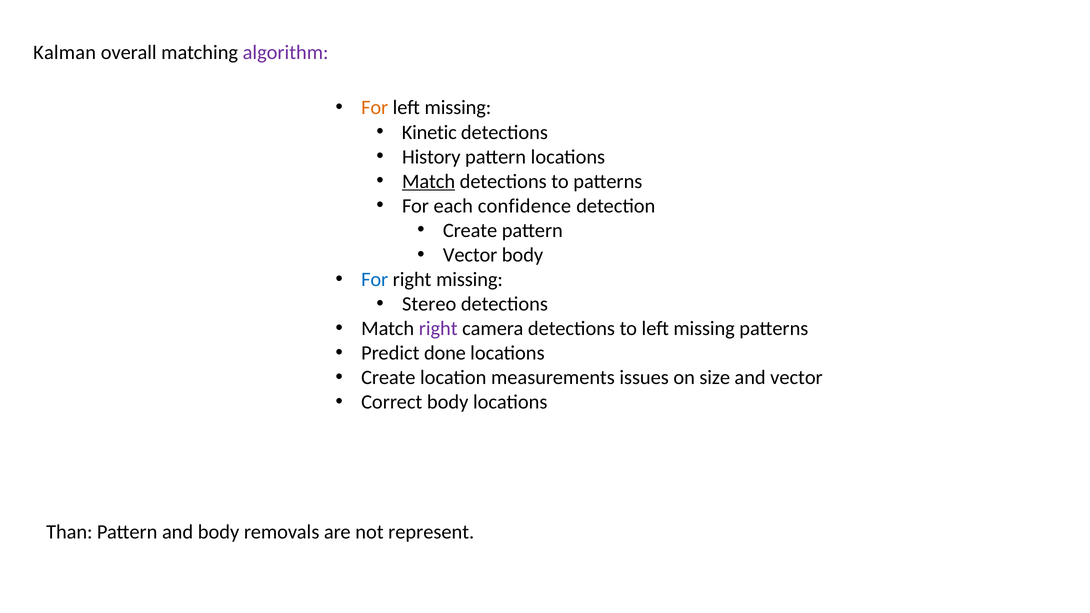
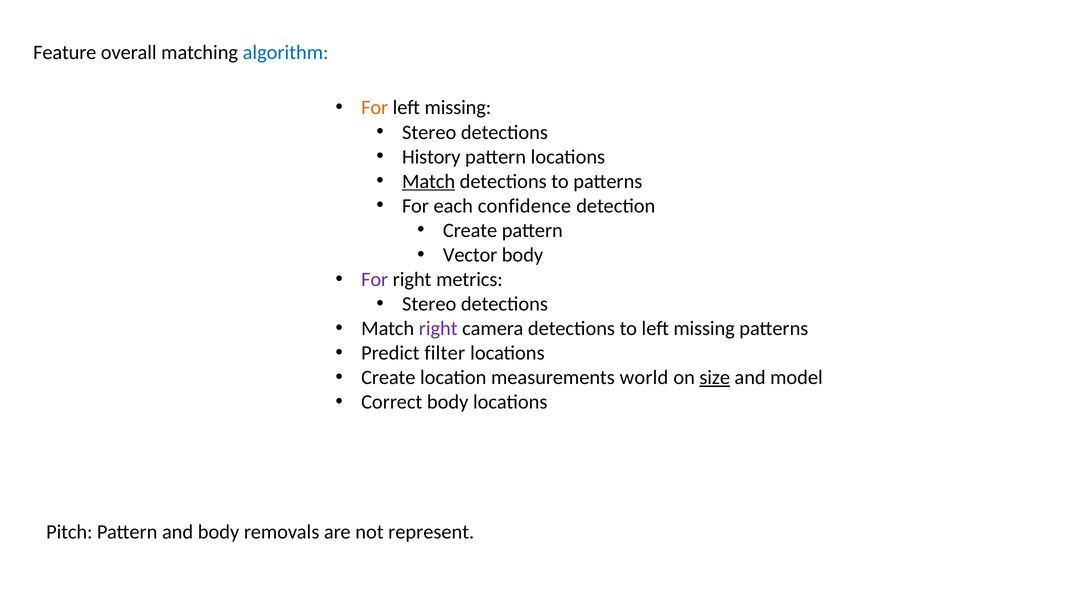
Kalman: Kalman -> Feature
algorithm colour: purple -> blue
Kinetic at (429, 132): Kinetic -> Stereo
For at (375, 279) colour: blue -> purple
right missing: missing -> metrics
done: done -> filter
issues: issues -> world
size underline: none -> present
and vector: vector -> model
Than: Than -> Pitch
